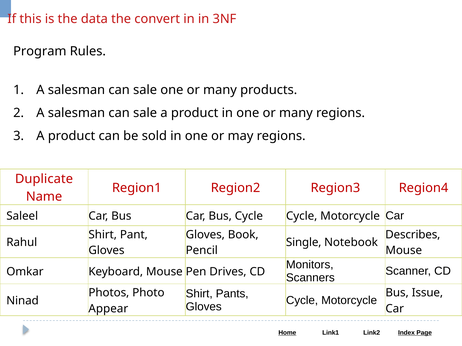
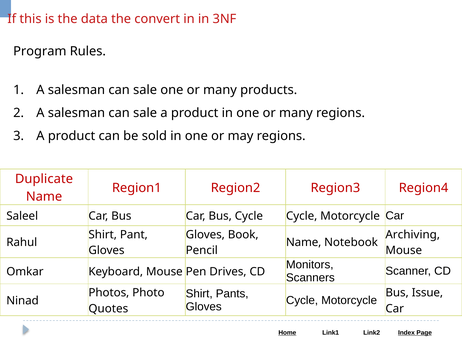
Describes: Describes -> Archiving
Single at (304, 243): Single -> Name
Appear: Appear -> Quotes
